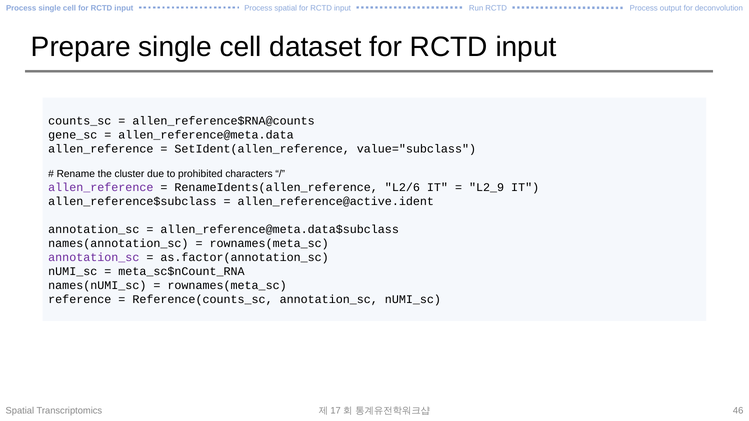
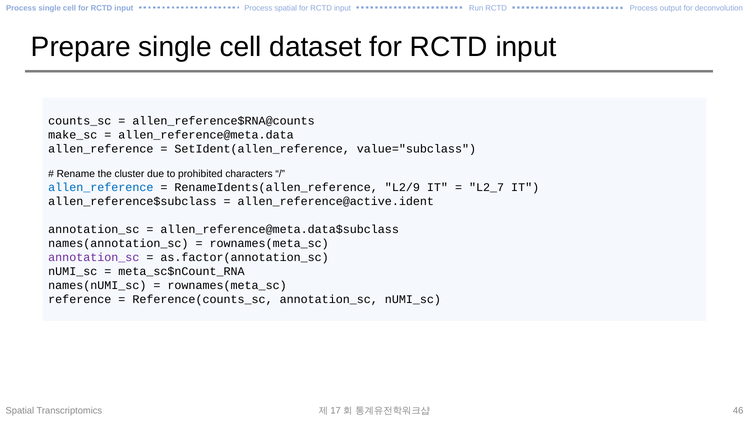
gene_sc: gene_sc -> make_sc
allen_reference at (101, 187) colour: purple -> blue
L2/6: L2/6 -> L2/9
L2_9: L2_9 -> L2_7
